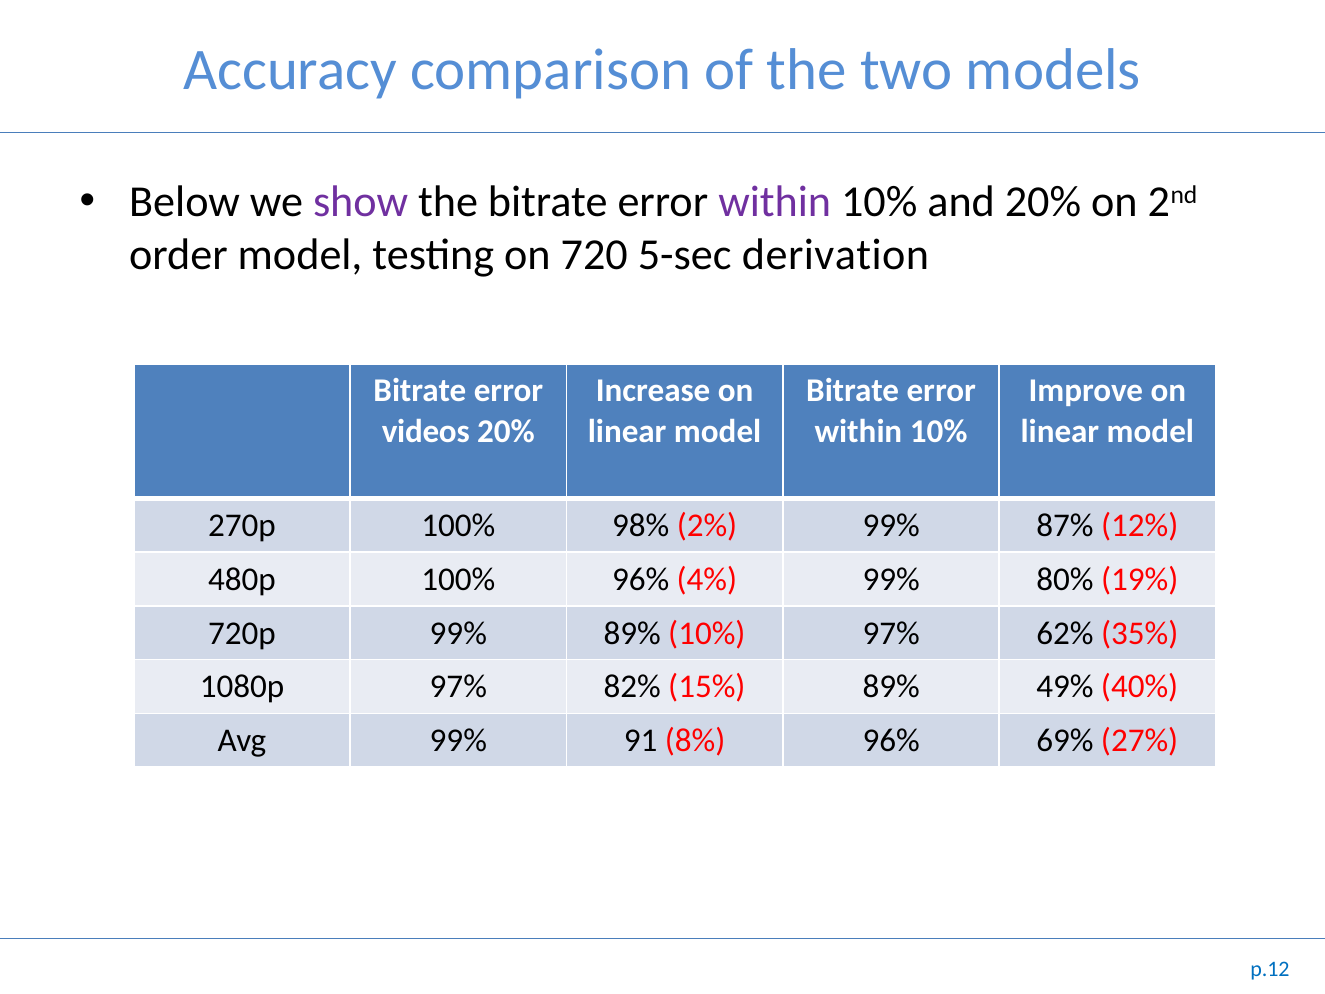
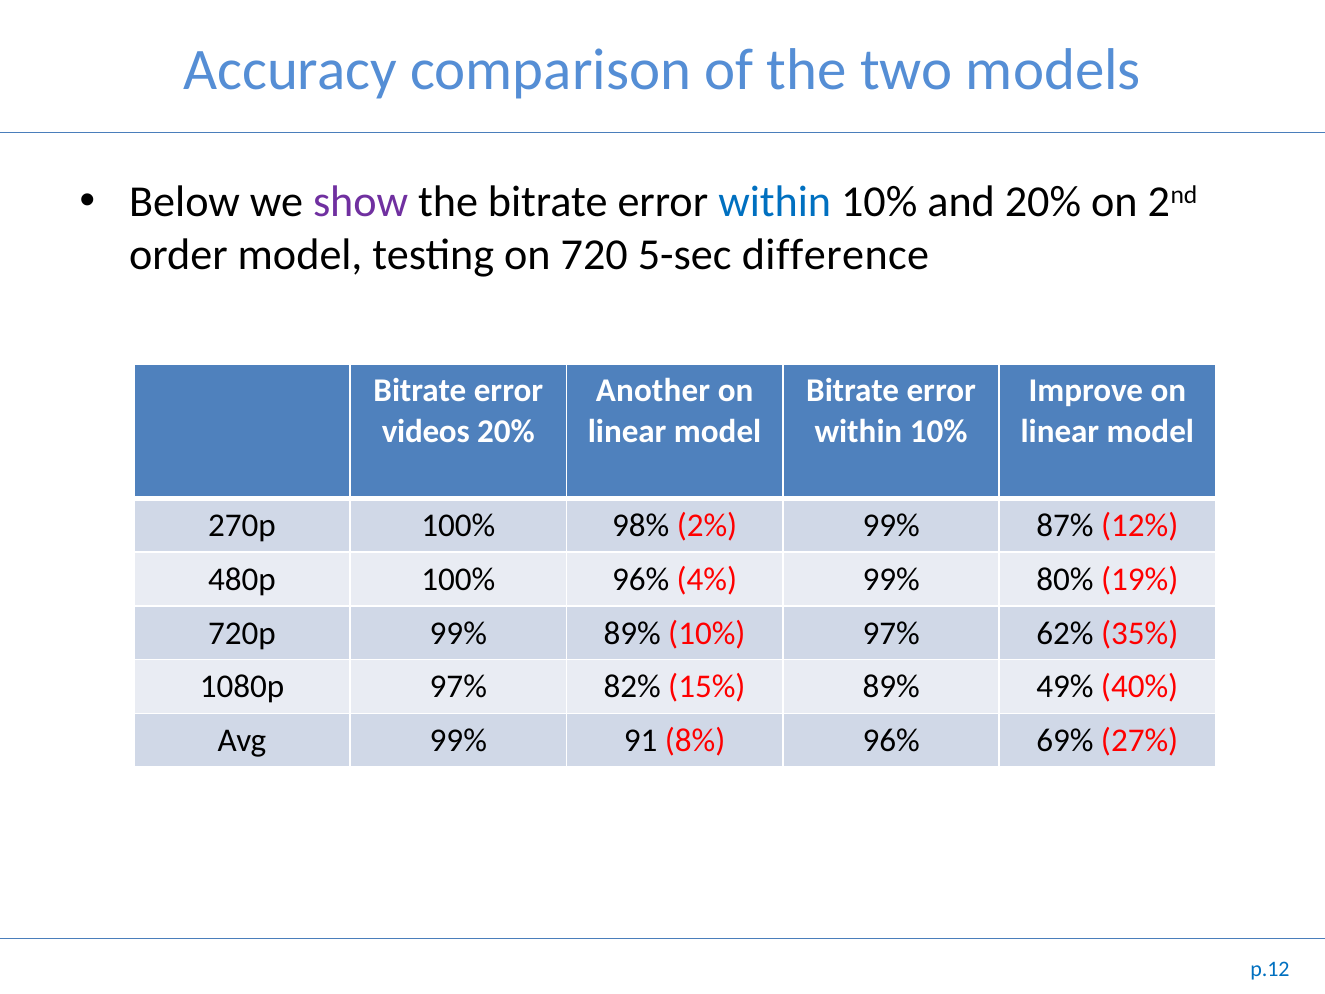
within at (775, 202) colour: purple -> blue
derivation: derivation -> difference
Increase: Increase -> Another
